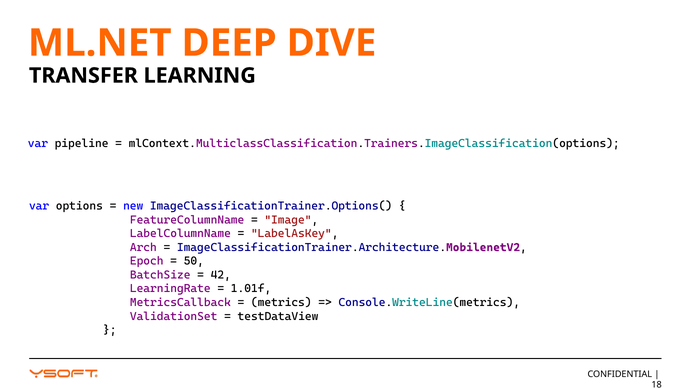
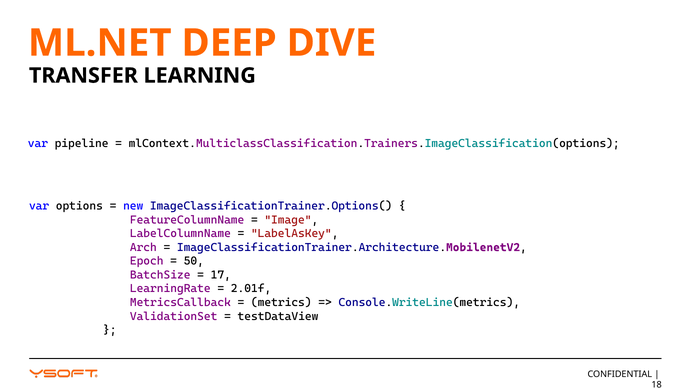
42: 42 -> 17
1.01f: 1.01f -> 2.01f
